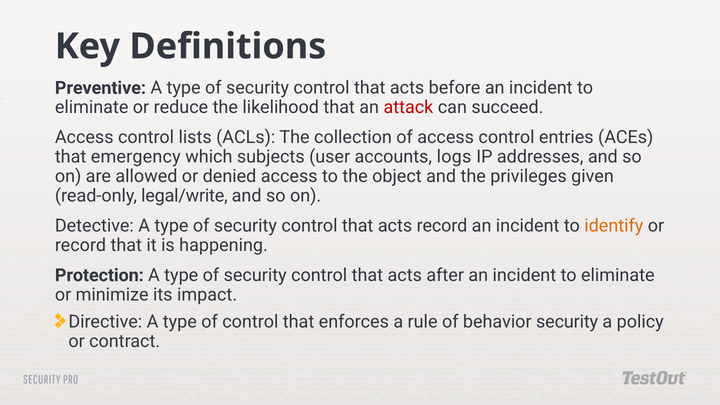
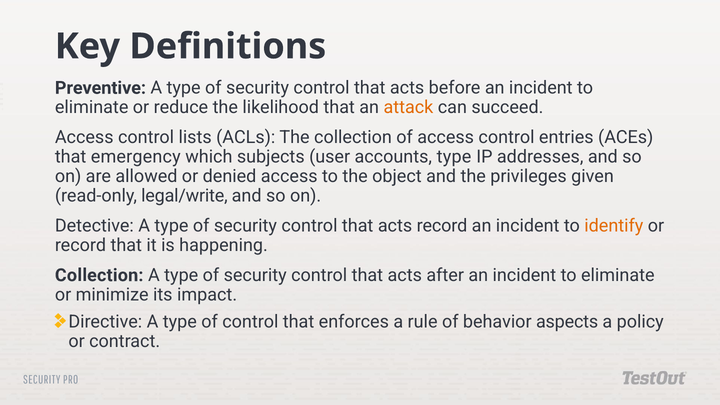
attack colour: red -> orange
accounts logs: logs -> type
Protection at (99, 275): Protection -> Collection
behavior security: security -> aspects
